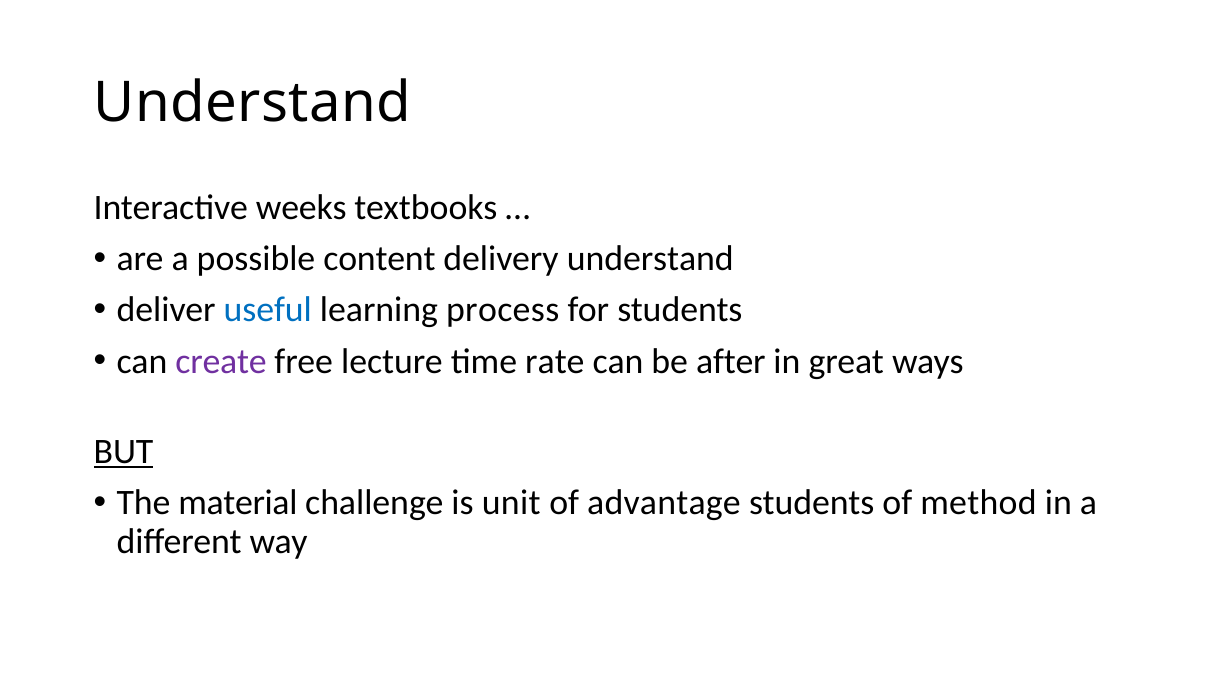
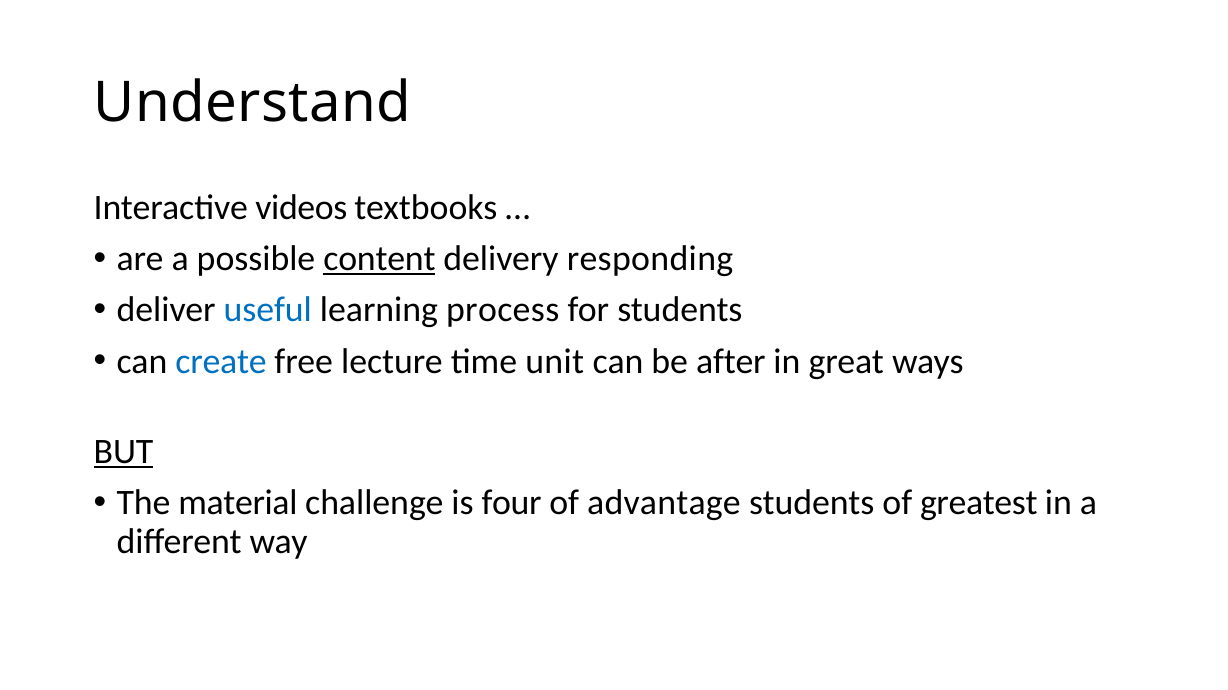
weeks: weeks -> videos
content underline: none -> present
delivery understand: understand -> responding
create colour: purple -> blue
rate: rate -> unit
unit: unit -> four
method: method -> greatest
